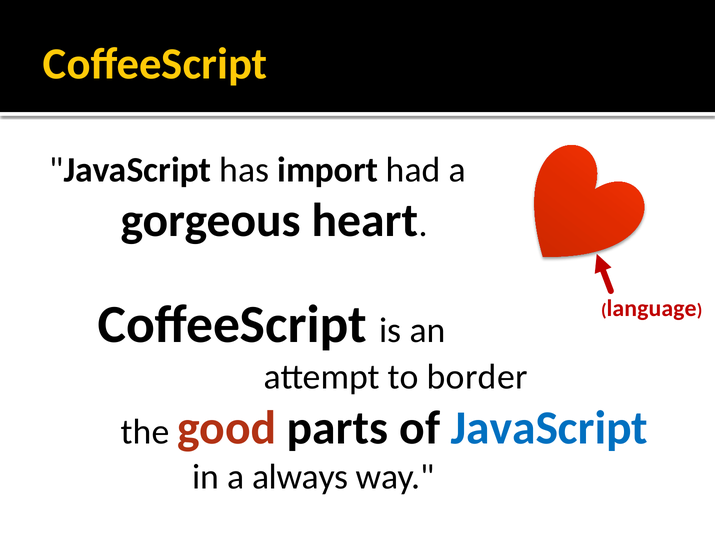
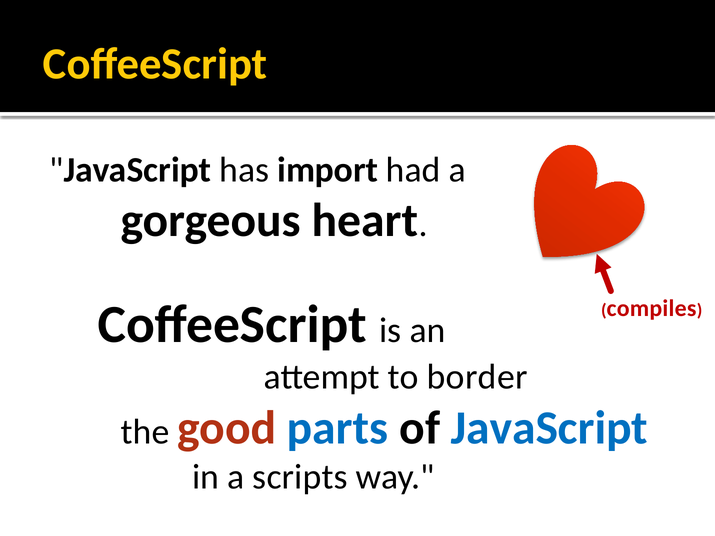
language: language -> compiles
parts colour: black -> blue
always: always -> scripts
